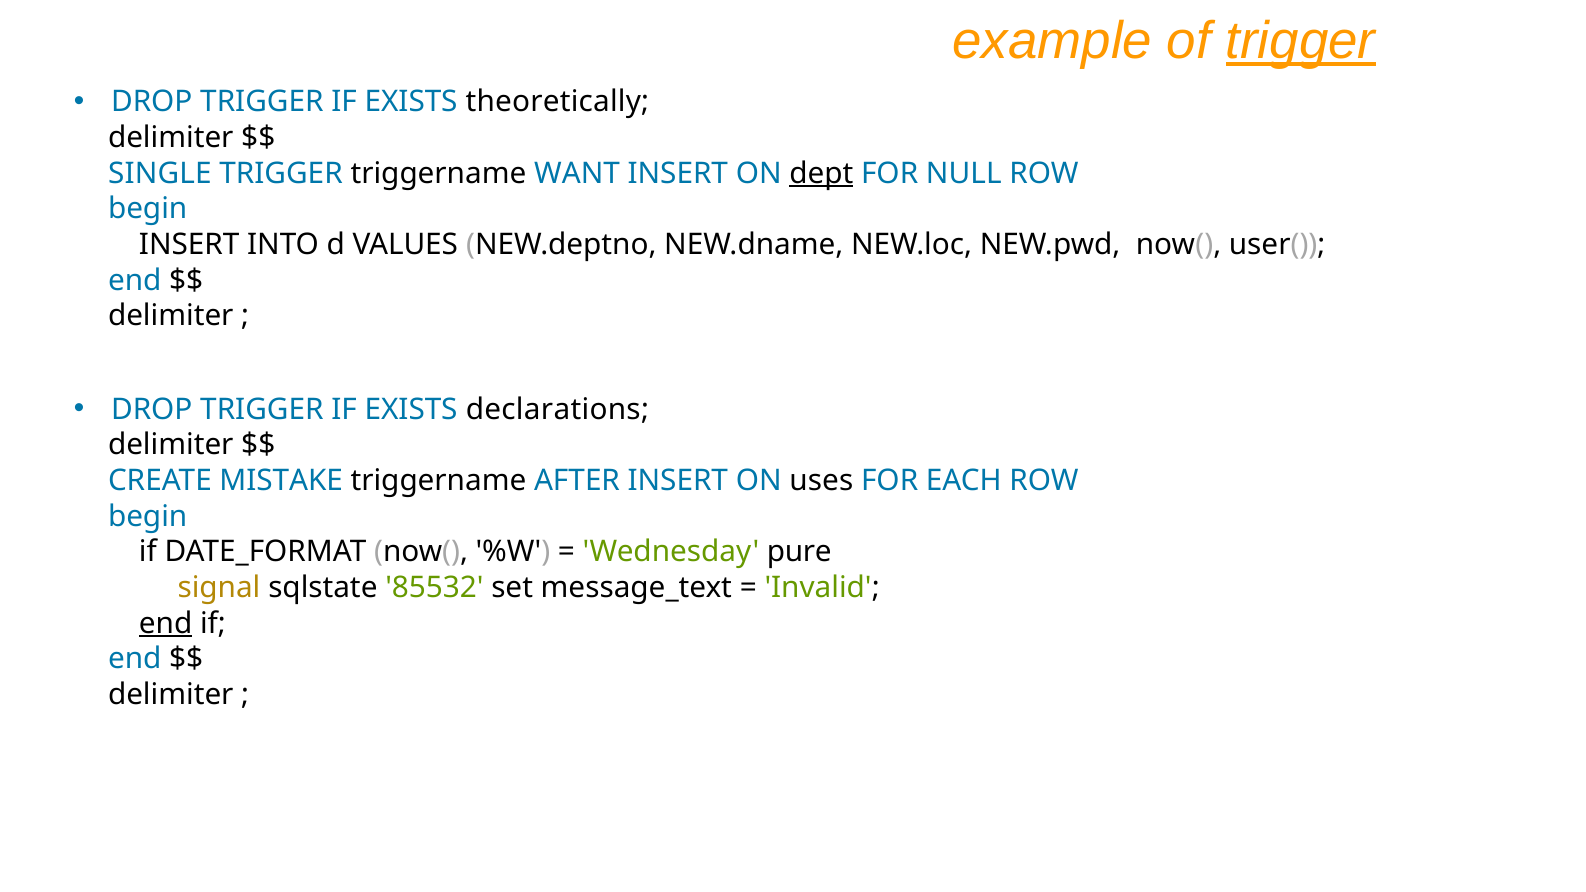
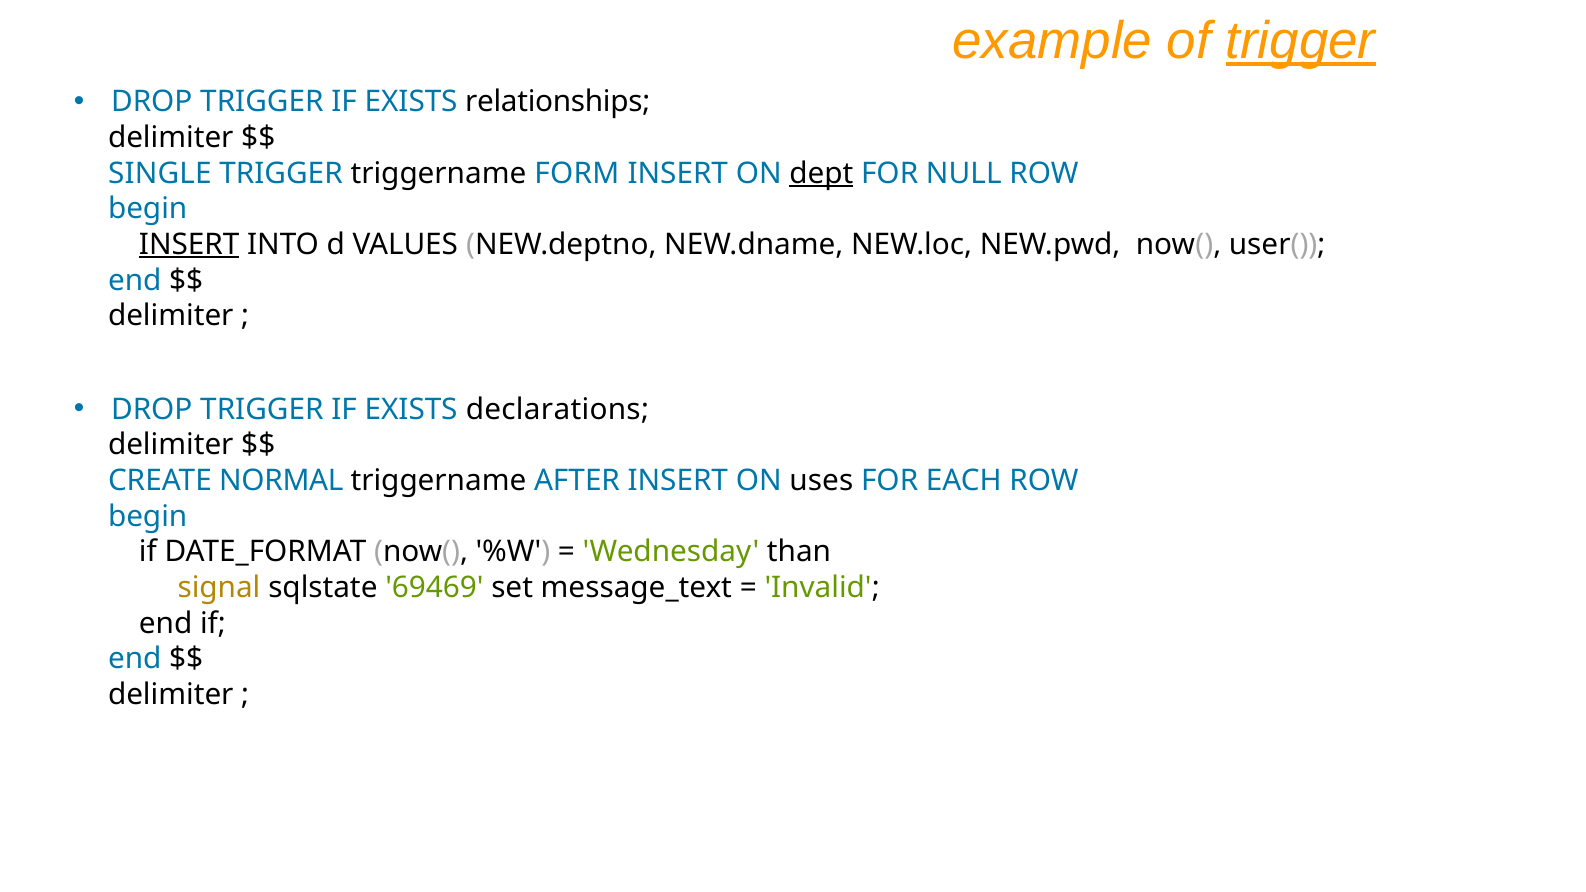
theoretically: theoretically -> relationships
WANT: WANT -> FORM
INSERT at (189, 245) underline: none -> present
MISTAKE: MISTAKE -> NORMAL
pure: pure -> than
85532: 85532 -> 69469
end at (166, 623) underline: present -> none
